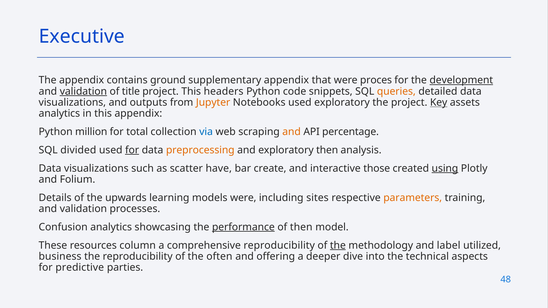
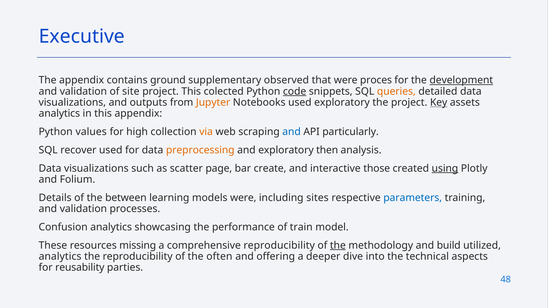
supplementary appendix: appendix -> observed
validation at (83, 91) underline: present -> none
title: title -> site
headers: headers -> colected
code underline: none -> present
million: million -> values
total: total -> high
via colour: blue -> orange
and at (292, 132) colour: orange -> blue
percentage: percentage -> particularly
divided: divided -> recover
for at (132, 150) underline: present -> none
have: have -> page
upwards: upwards -> between
parameters colour: orange -> blue
performance underline: present -> none
of then: then -> train
column: column -> missing
label: label -> build
business at (60, 257): business -> analytics
predictive: predictive -> reusability
